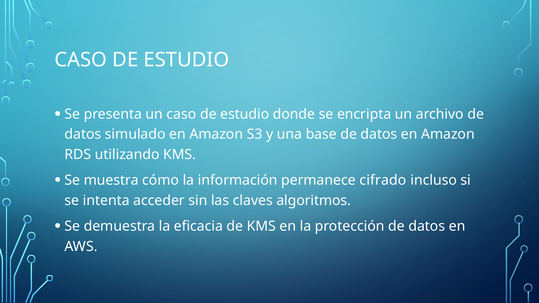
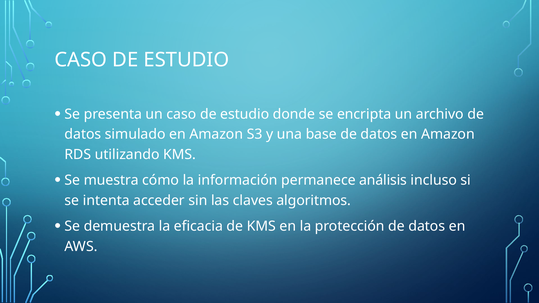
cifrado: cifrado -> análisis
